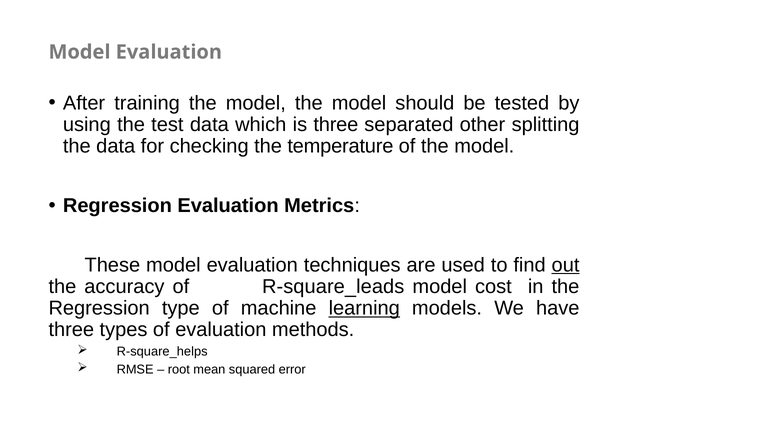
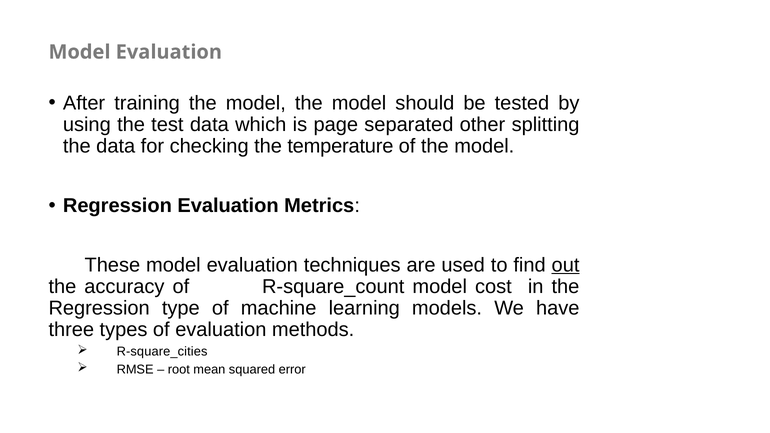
is three: three -> page
R-square_leads: R-square_leads -> R-square_count
learning underline: present -> none
R-square_helps: R-square_helps -> R-square_cities
